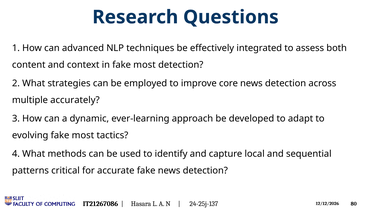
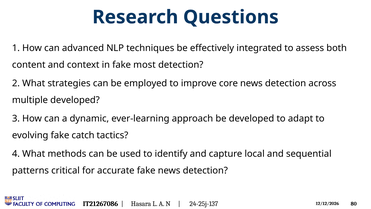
multiple accurately: accurately -> developed
evolving fake most: most -> catch
